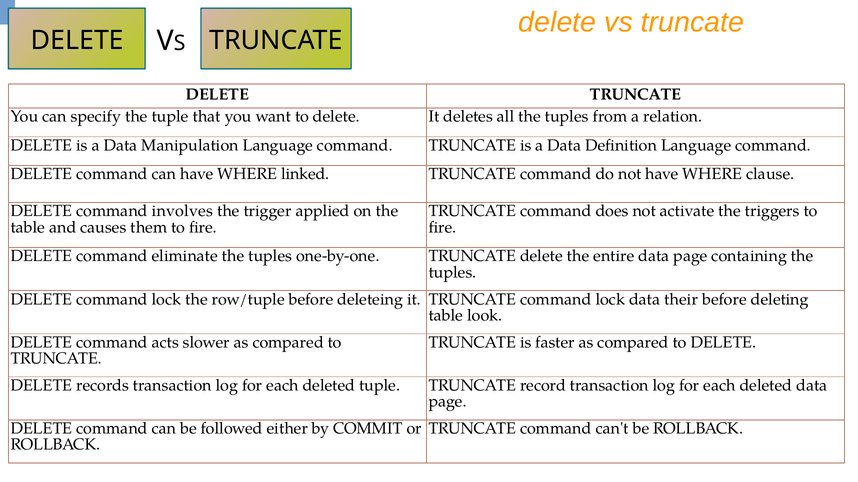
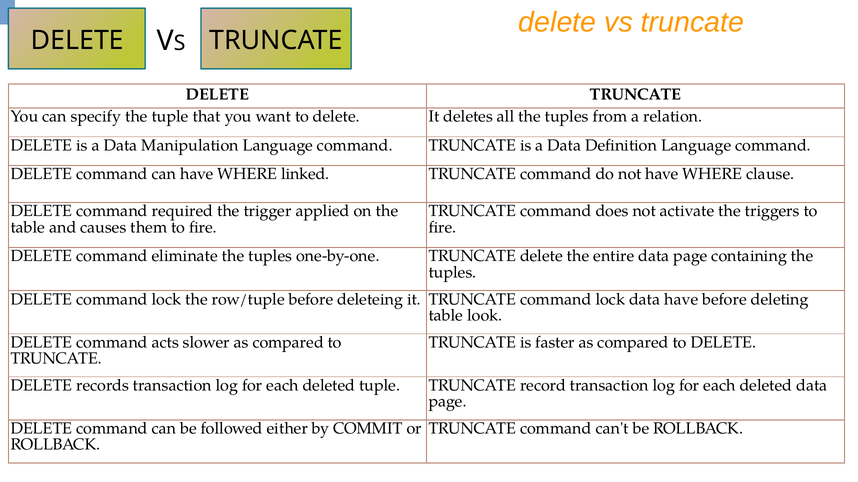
involves: involves -> required
data their: their -> have
